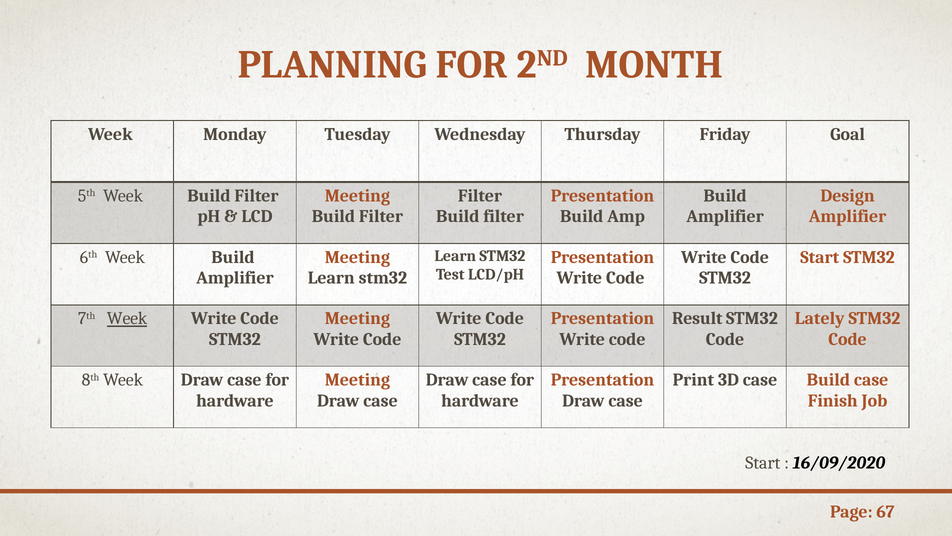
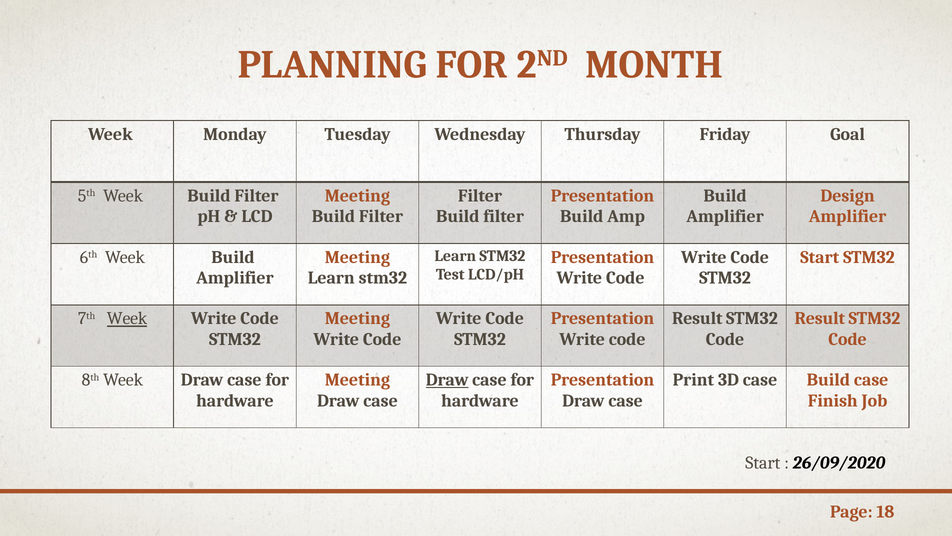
Lately at (820, 318): Lately -> Result
Draw at (447, 380) underline: none -> present
16/09/2020: 16/09/2020 -> 26/09/2020
67: 67 -> 18
